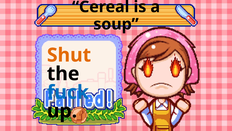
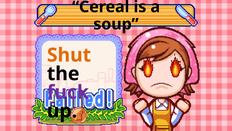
fuck colour: blue -> purple
